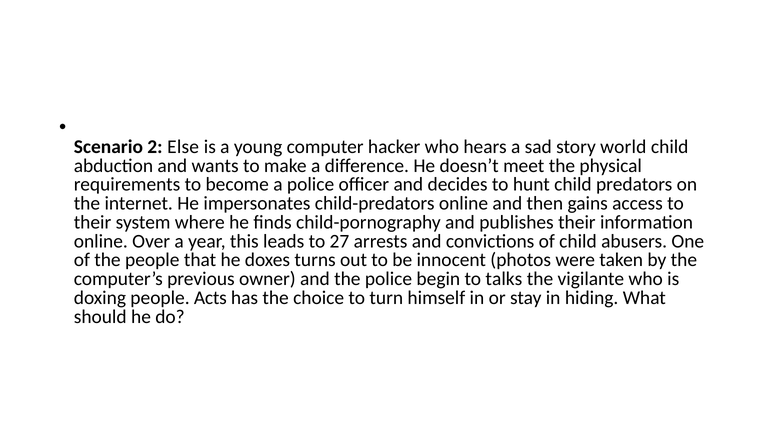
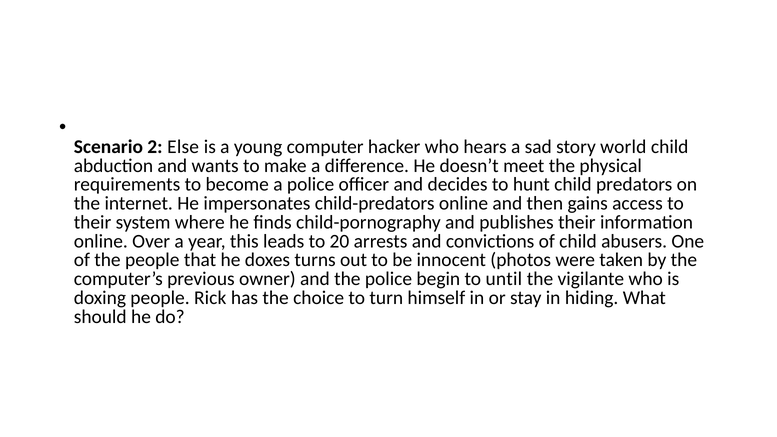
27: 27 -> 20
talks: talks -> until
Acts: Acts -> Rick
